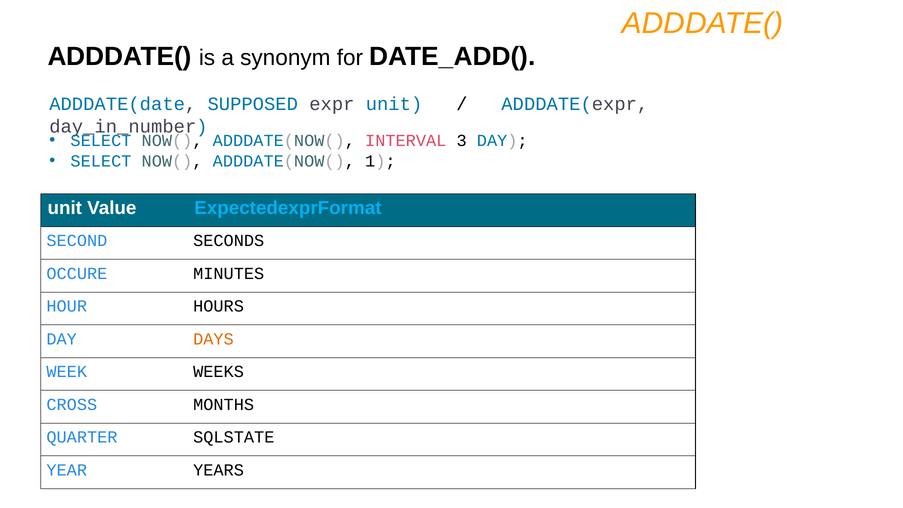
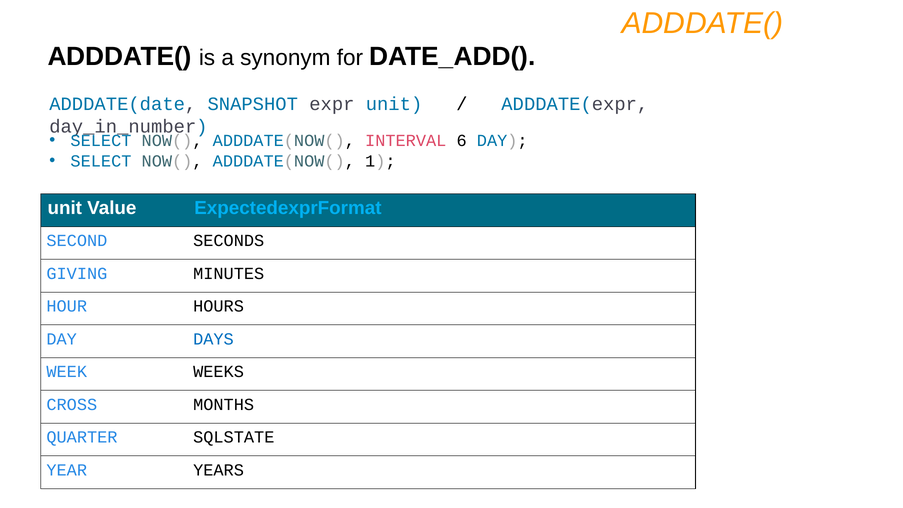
SUPPOSED: SUPPOSED -> SNAPSHOT
3: 3 -> 6
OCCURE: OCCURE -> GIVING
DAYS colour: orange -> blue
